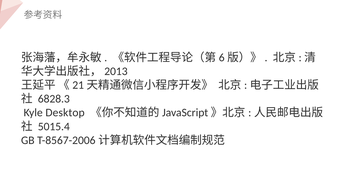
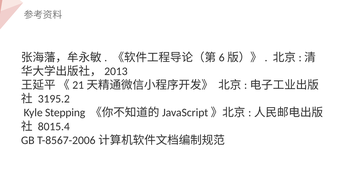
6828.3: 6828.3 -> 3195.2
Desktop: Desktop -> Stepping
5015.4: 5015.4 -> 8015.4
